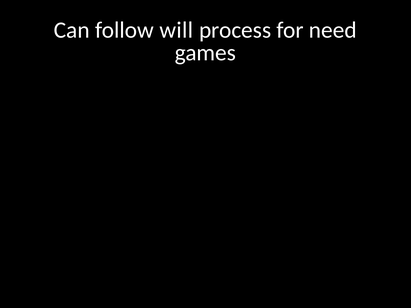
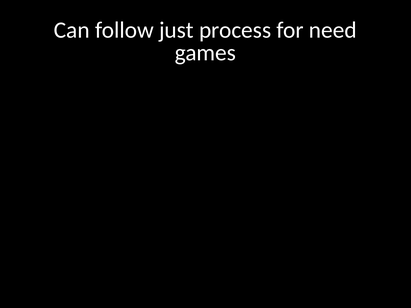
will: will -> just
